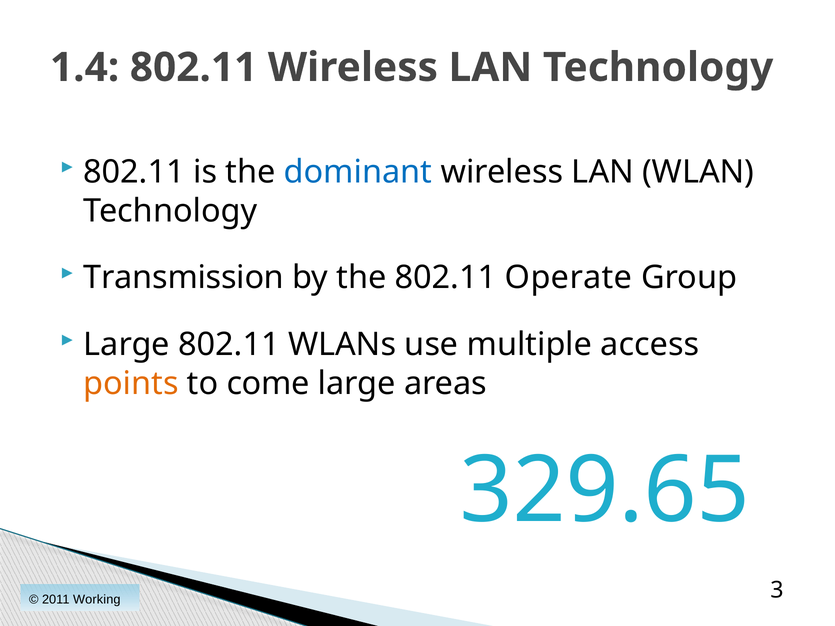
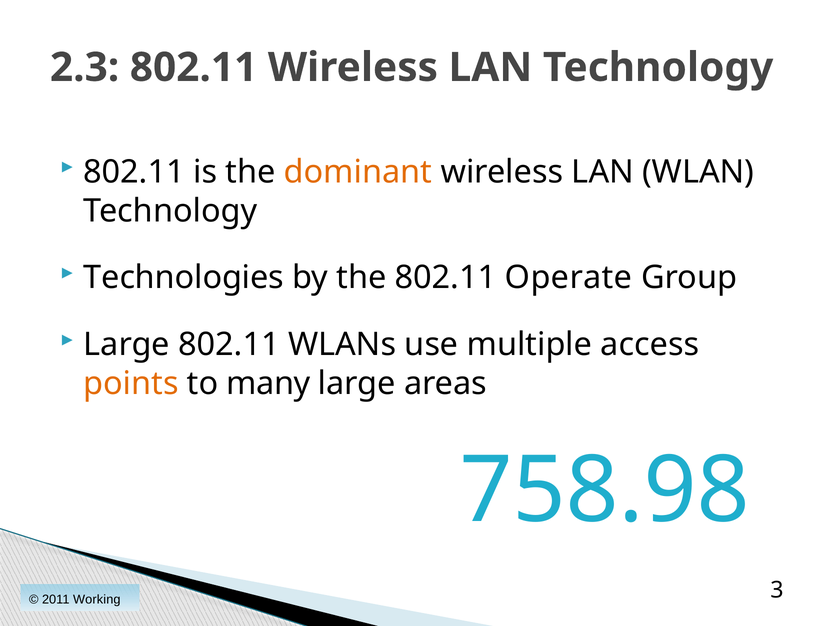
1.4: 1.4 -> 2.3
dominant colour: blue -> orange
Transmission: Transmission -> Technologies
come: come -> many
329.65: 329.65 -> 758.98
